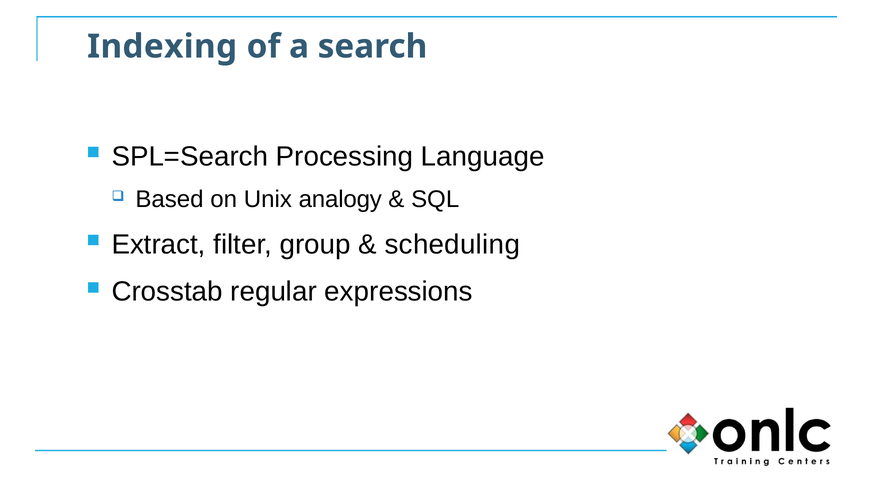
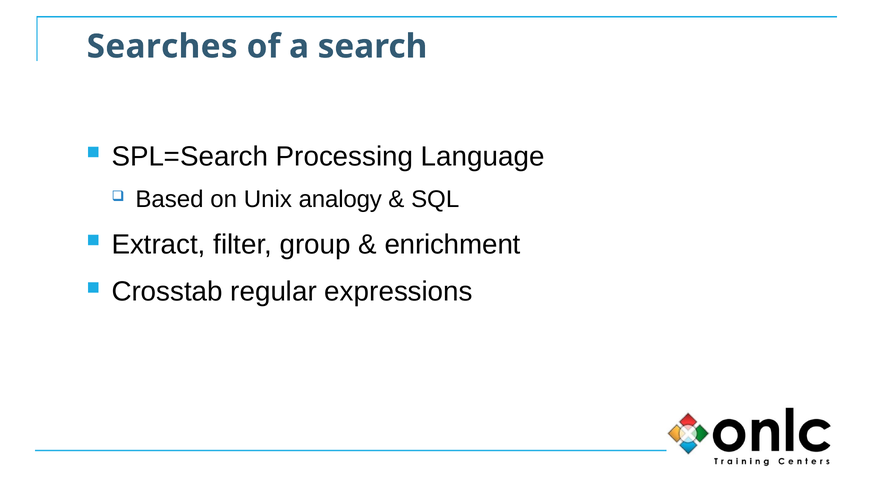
Indexing: Indexing -> Searches
scheduling: scheduling -> enrichment
